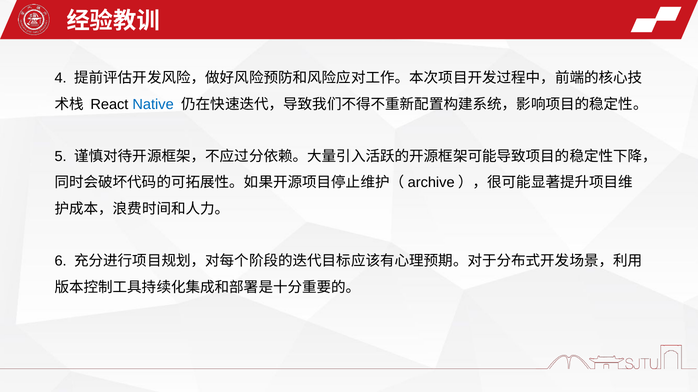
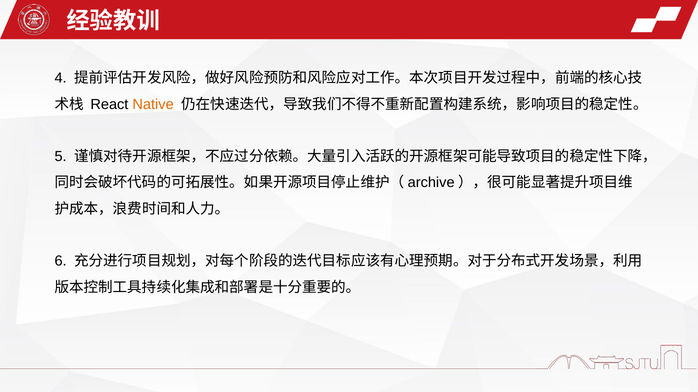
Native colour: blue -> orange
